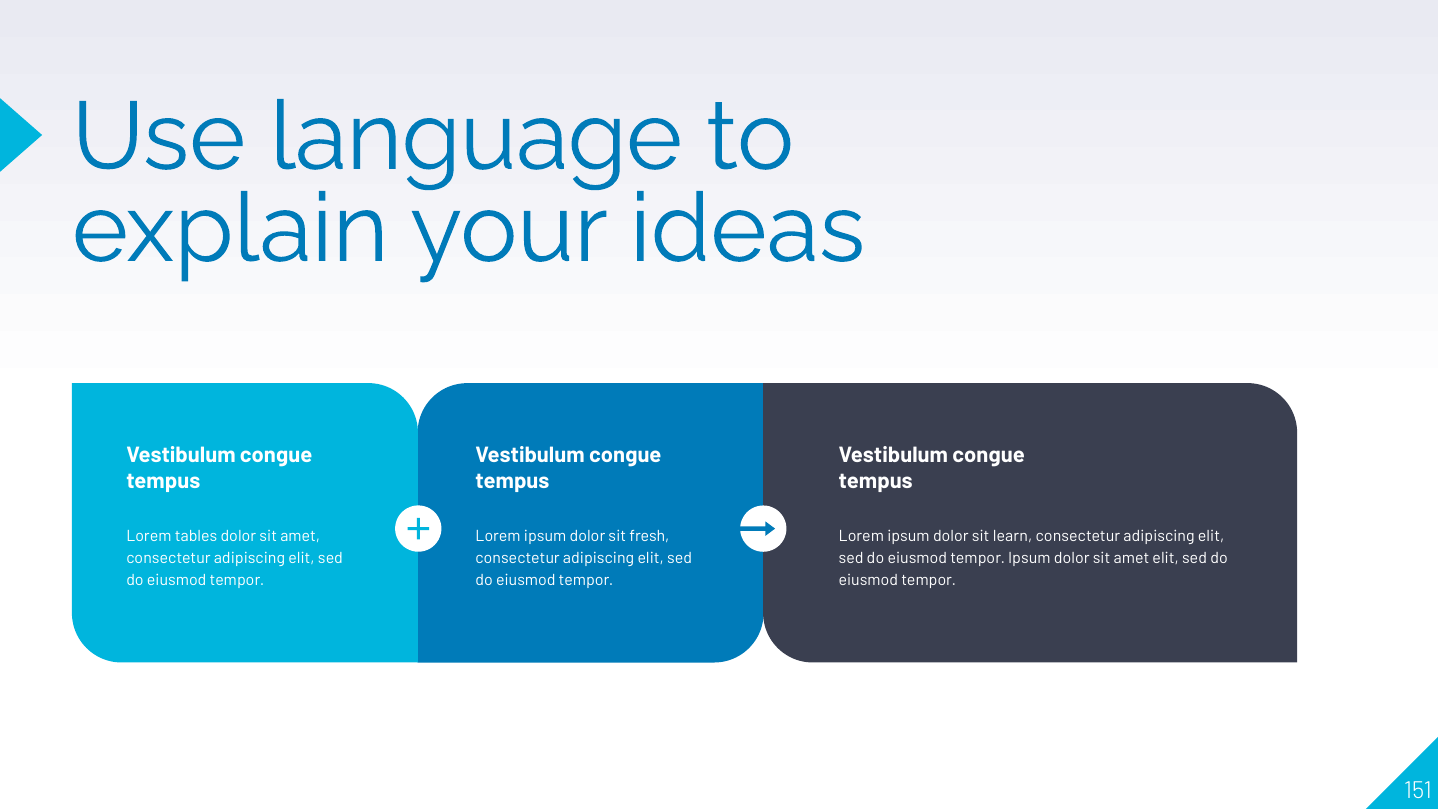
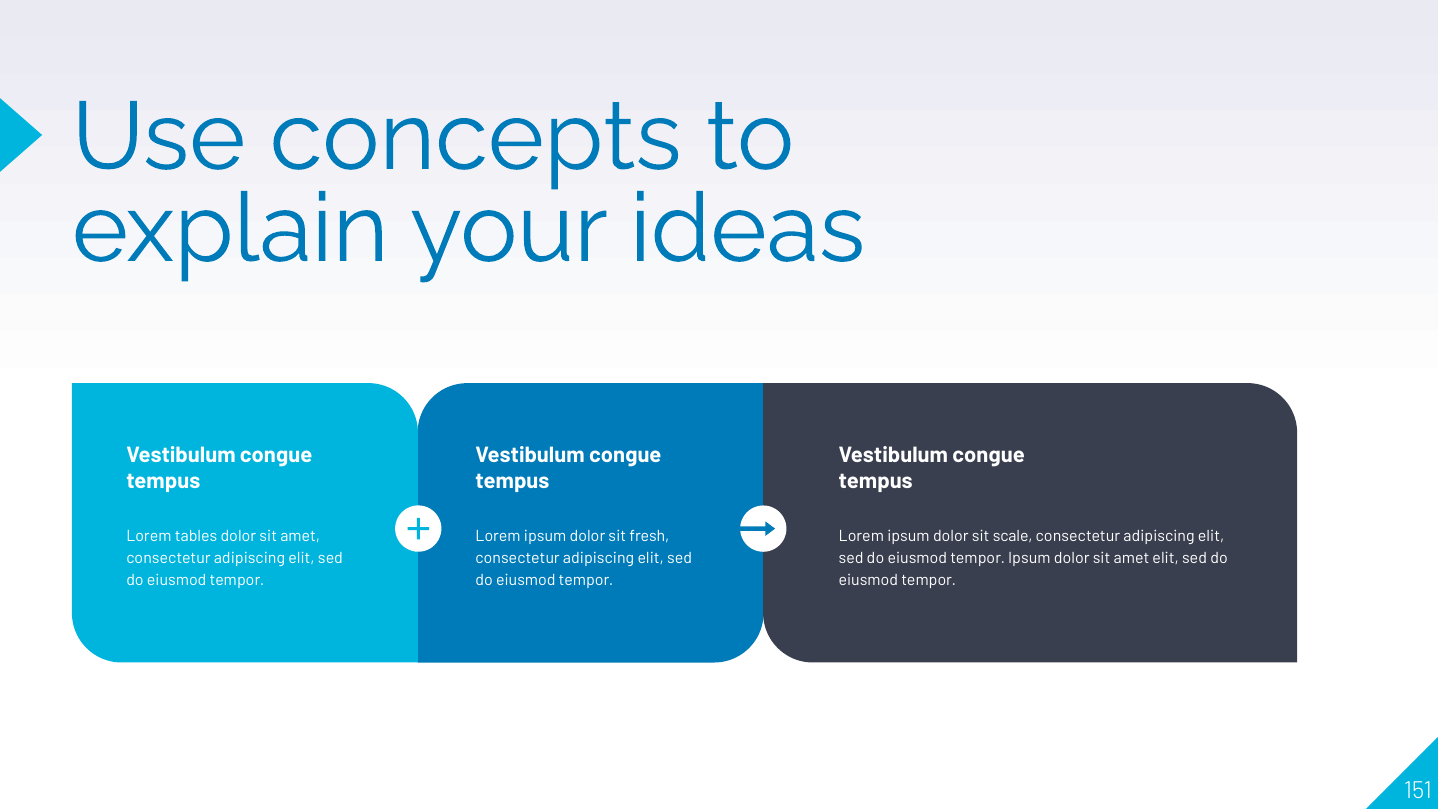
language: language -> concepts
learn: learn -> scale
